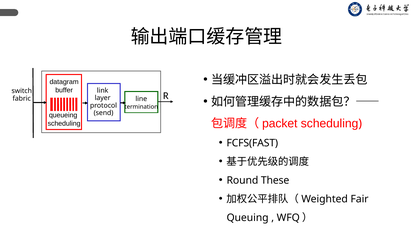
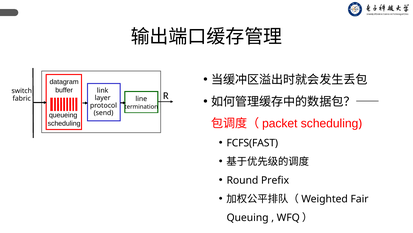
These: These -> Prefix
